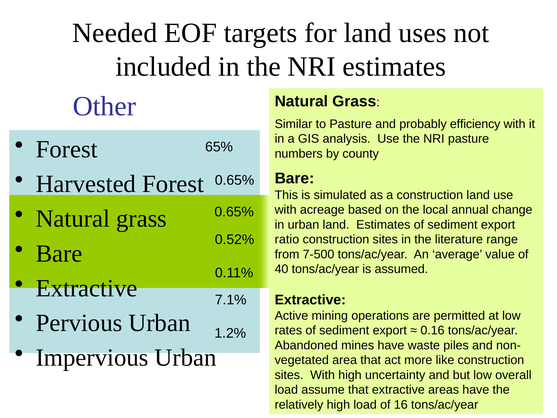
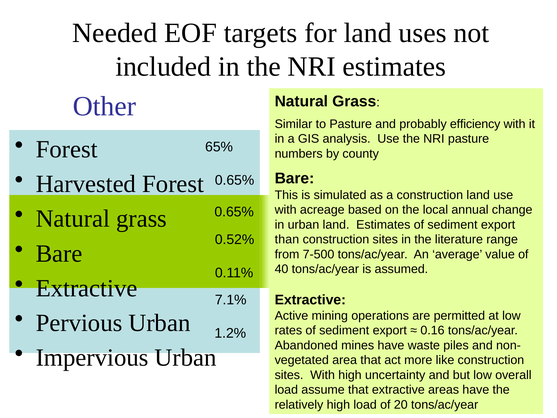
ratio: ratio -> than
16: 16 -> 20
